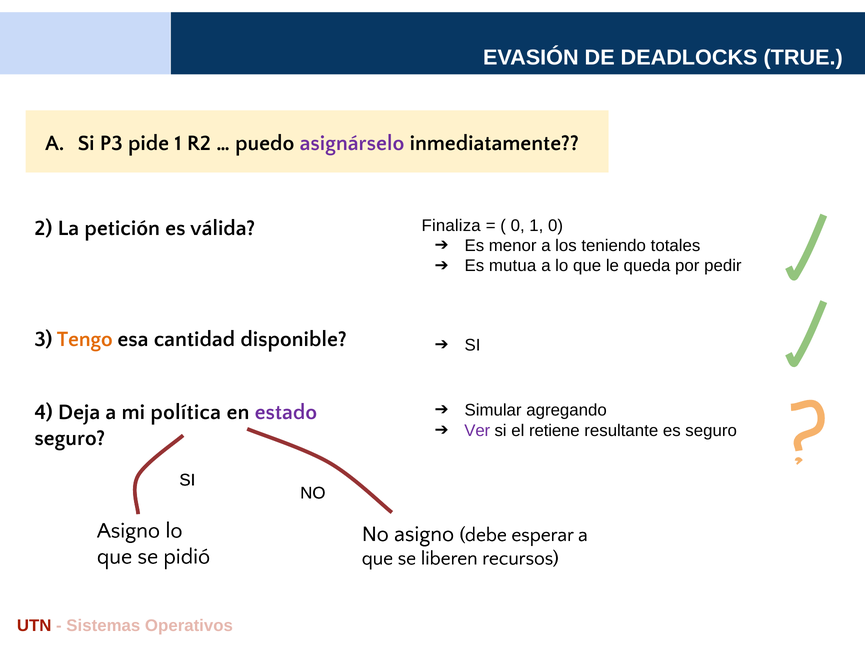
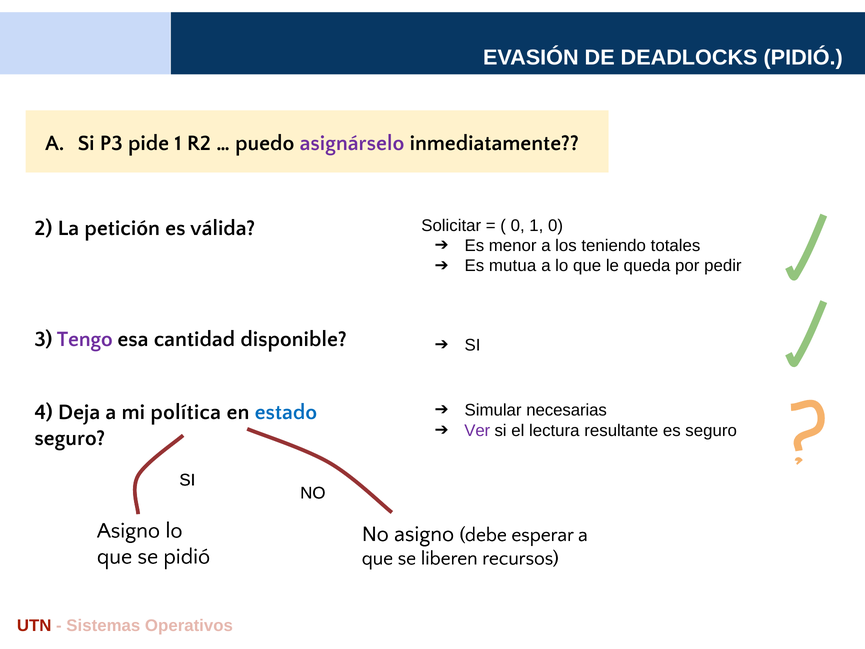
DEADLOCKS TRUE: TRUE -> PIDIÓ
Finaliza: Finaliza -> Solicitar
Tengo colour: orange -> purple
agregando: agregando -> necesarias
estado colour: purple -> blue
retiene: retiene -> lectura
